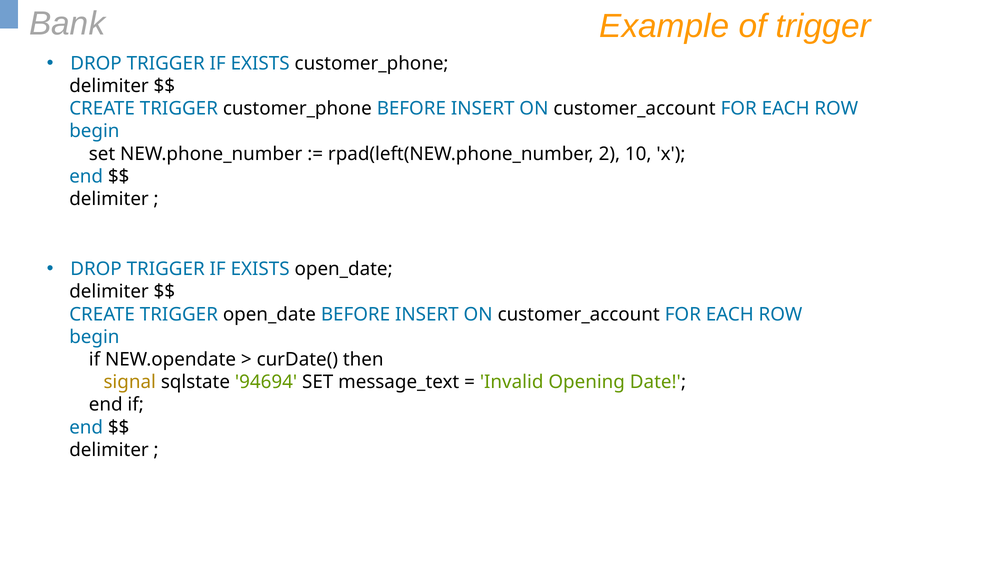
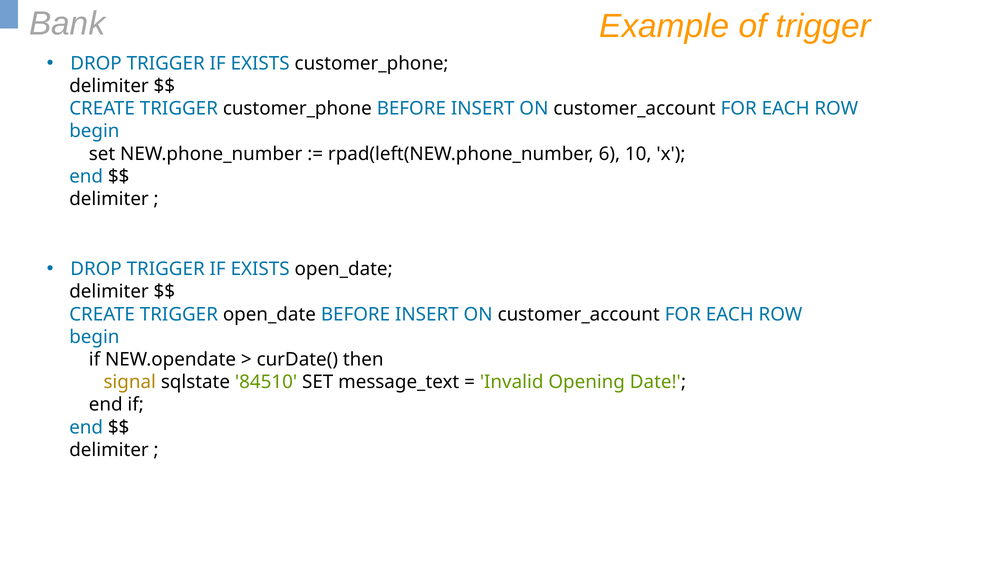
2: 2 -> 6
94694: 94694 -> 84510
